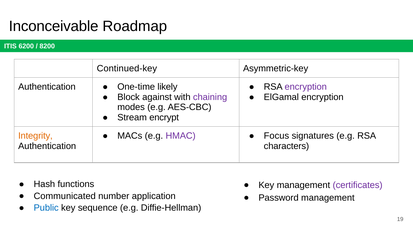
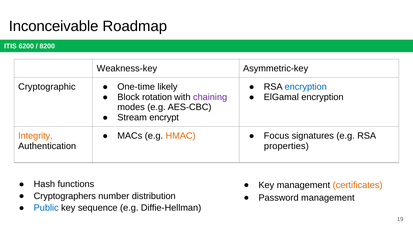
Continued-key: Continued-key -> Weakness-key
Authentication at (47, 87): Authentication -> Cryptographic
encryption at (306, 87) colour: purple -> blue
against: against -> rotation
HMAC colour: purple -> orange
characters: characters -> properties
certificates colour: purple -> orange
Communicated: Communicated -> Cryptographers
application: application -> distribution
